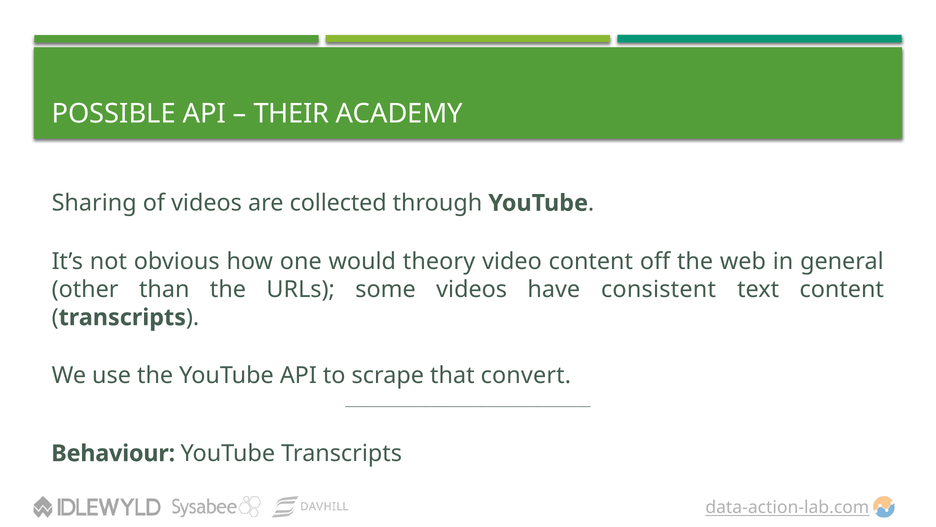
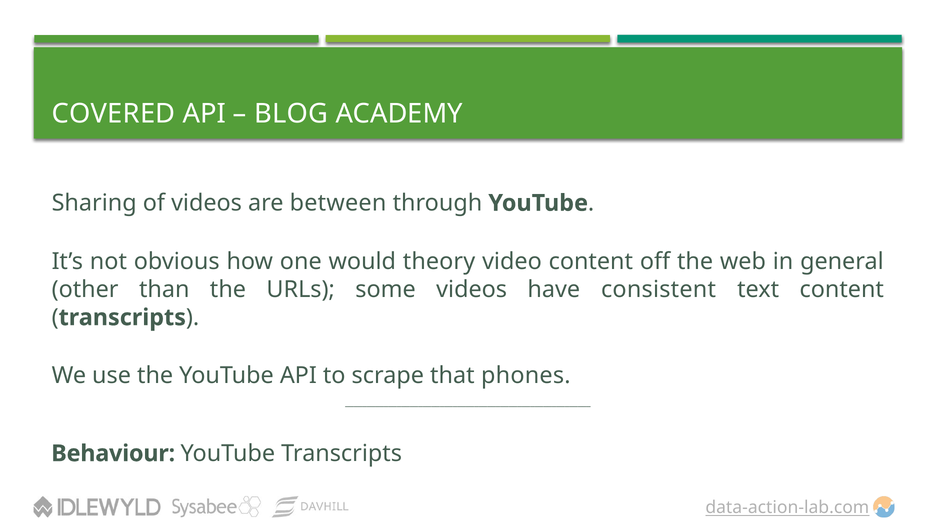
POSSIBLE: POSSIBLE -> COVERED
THEIR: THEIR -> BLOG
collected: collected -> between
convert: convert -> phones
